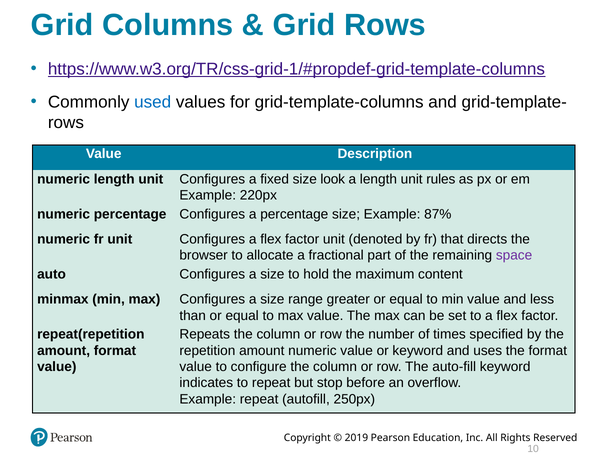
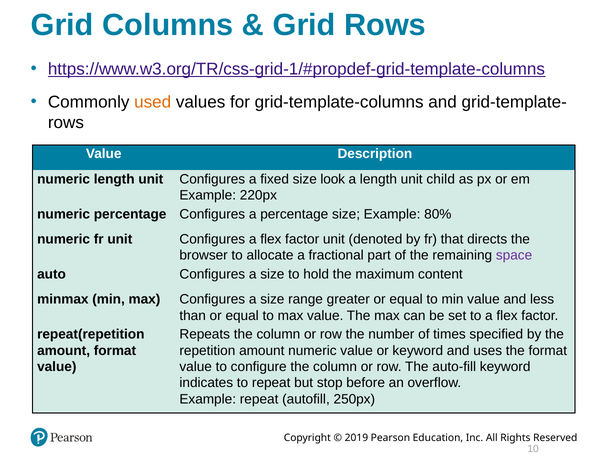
used colour: blue -> orange
rules: rules -> child
87%: 87% -> 80%
